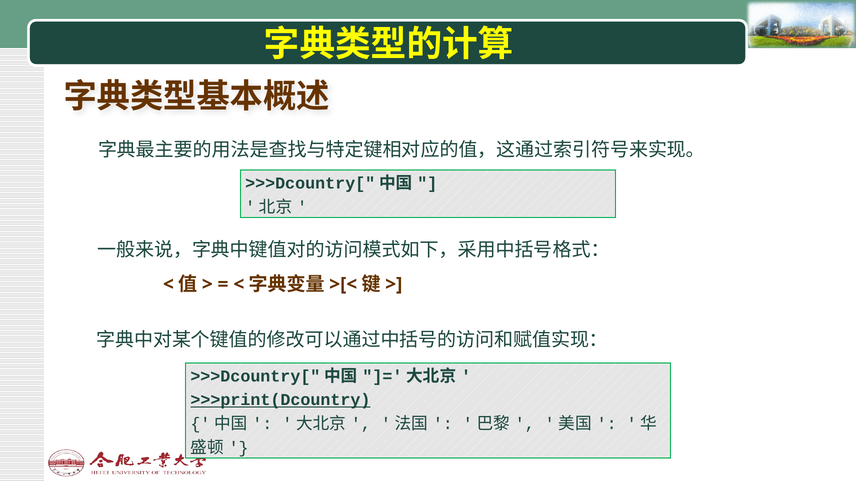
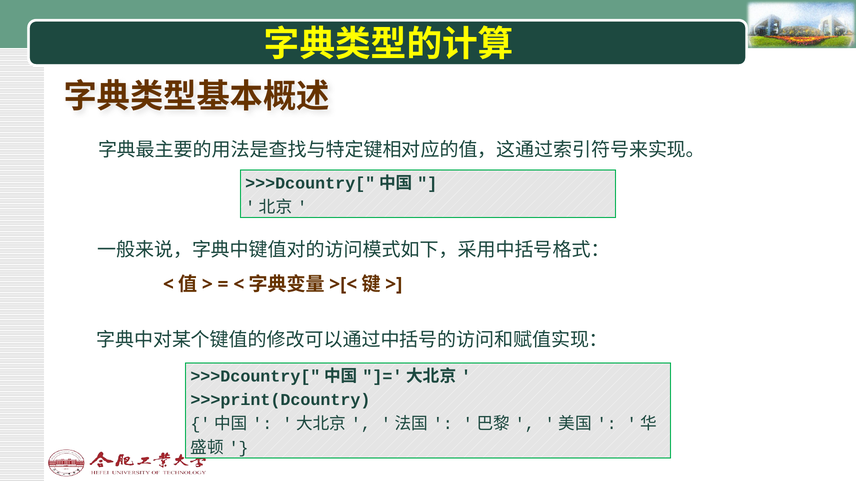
>>>print(Dcountry underline: present -> none
